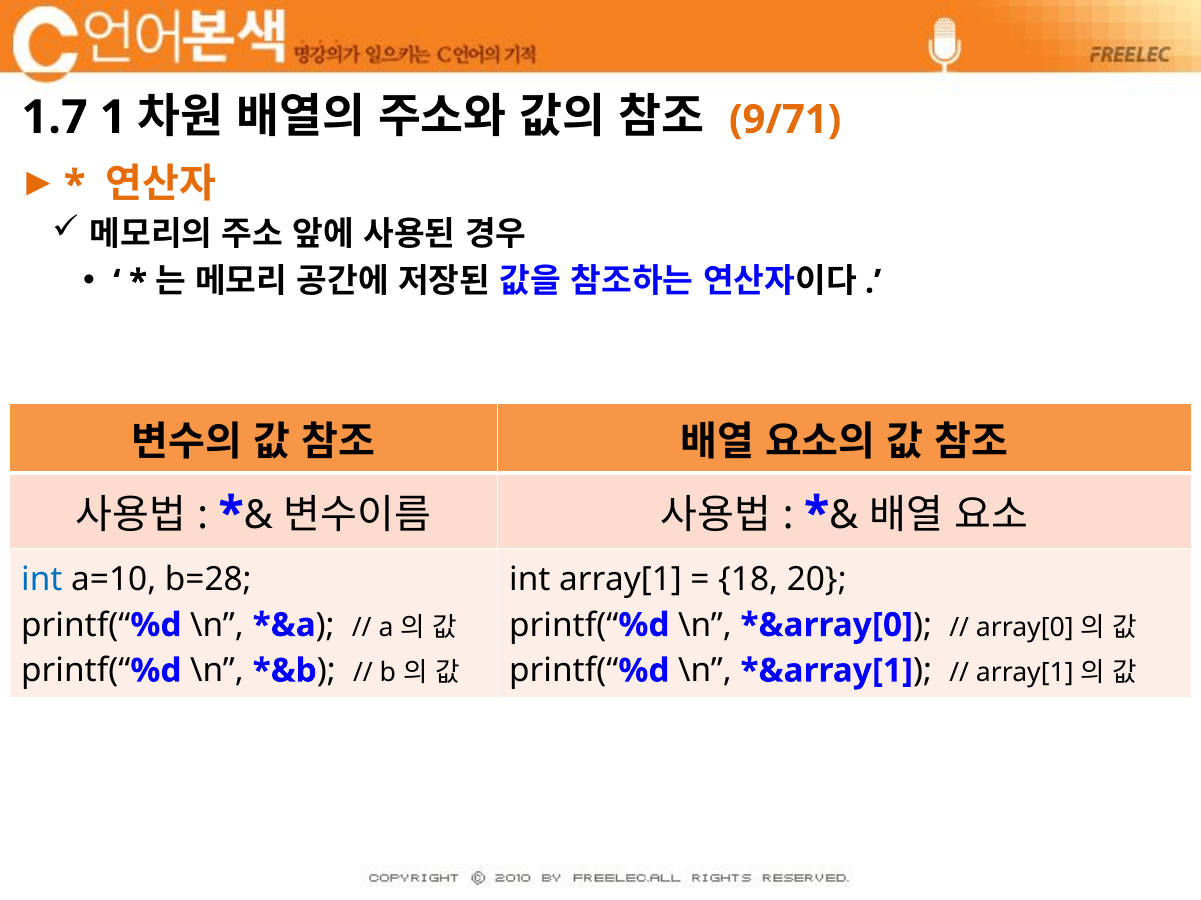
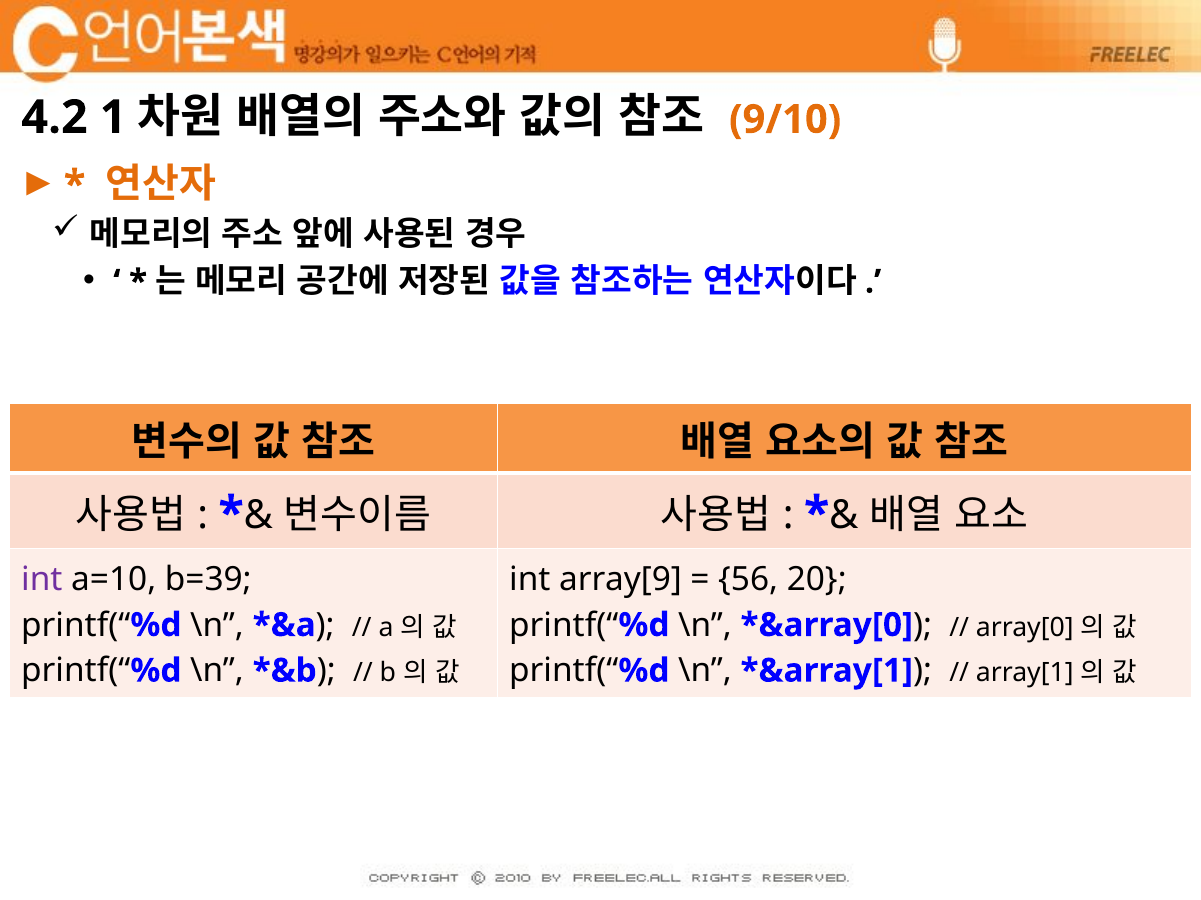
1.7: 1.7 -> 4.2
9/71: 9/71 -> 9/10
int at (42, 580) colour: blue -> purple
b=28: b=28 -> b=39
int array[1: array[1 -> array[9
18: 18 -> 56
